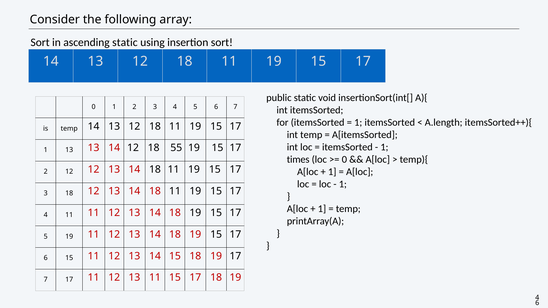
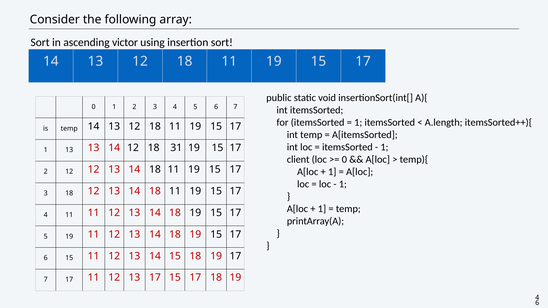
ascending static: static -> victor
55: 55 -> 31
times: times -> client
13 11: 11 -> 17
